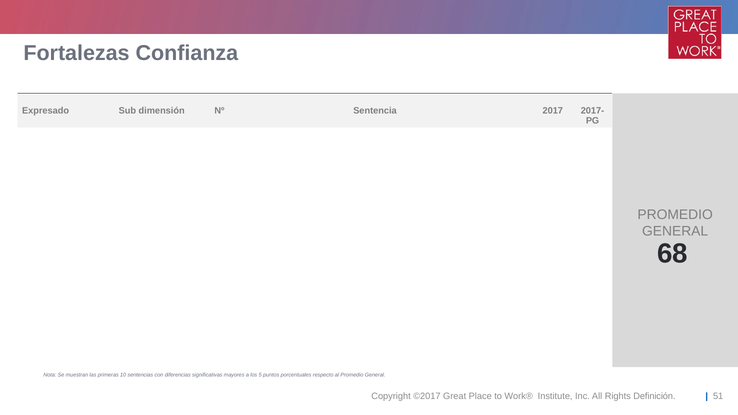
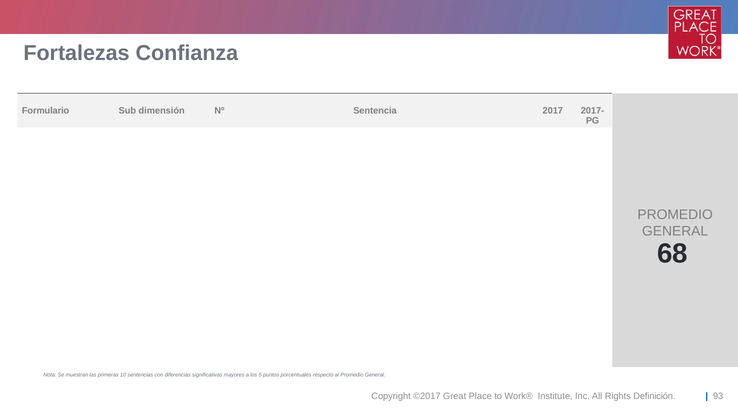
Expresado: Expresado -> Formulario
51: 51 -> 93
